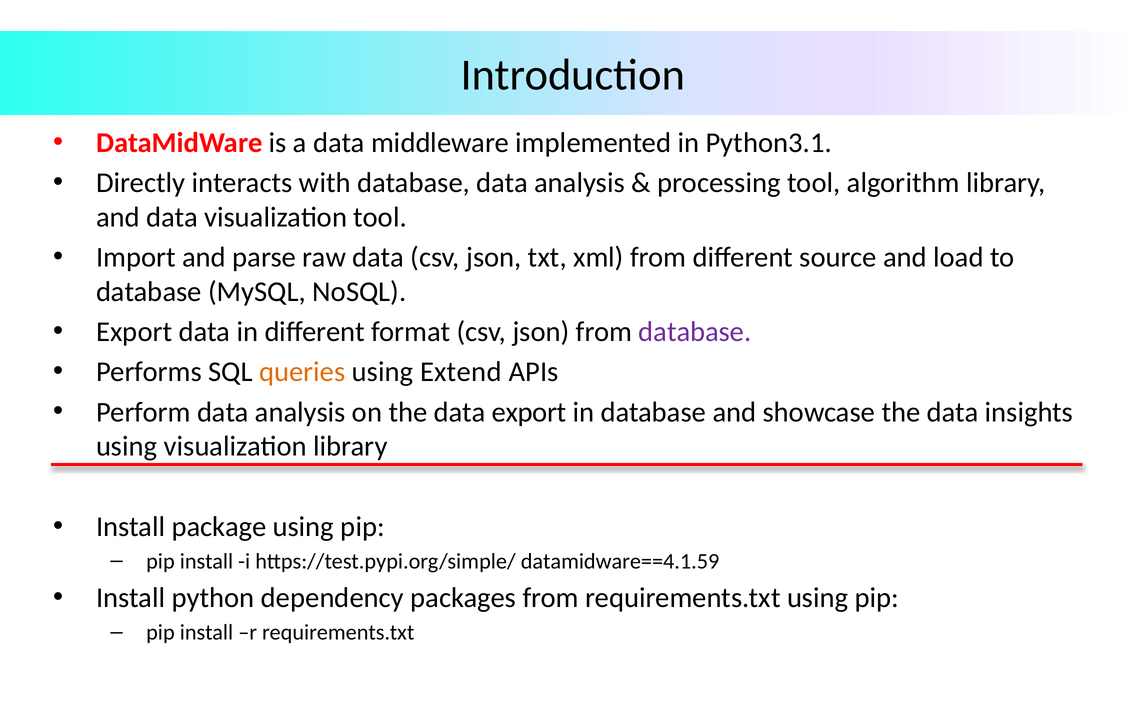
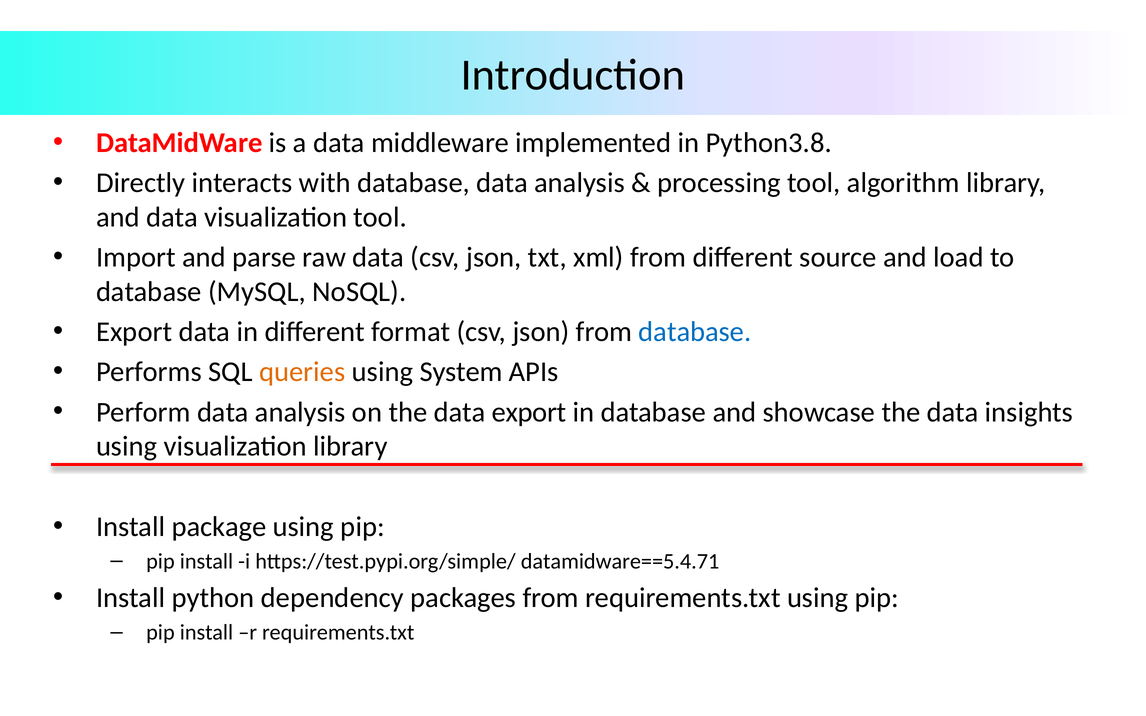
Python3.1: Python3.1 -> Python3.8
database at (695, 332) colour: purple -> blue
Extend: Extend -> System
datamidware==4.1.59: datamidware==4.1.59 -> datamidware==5.4.71
